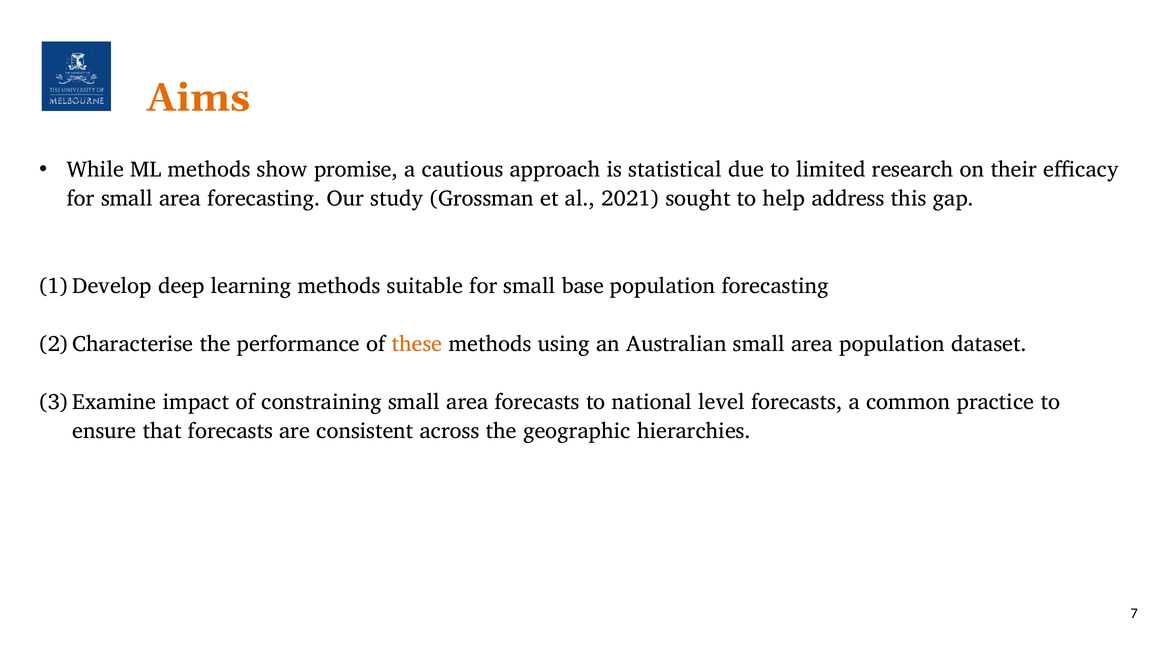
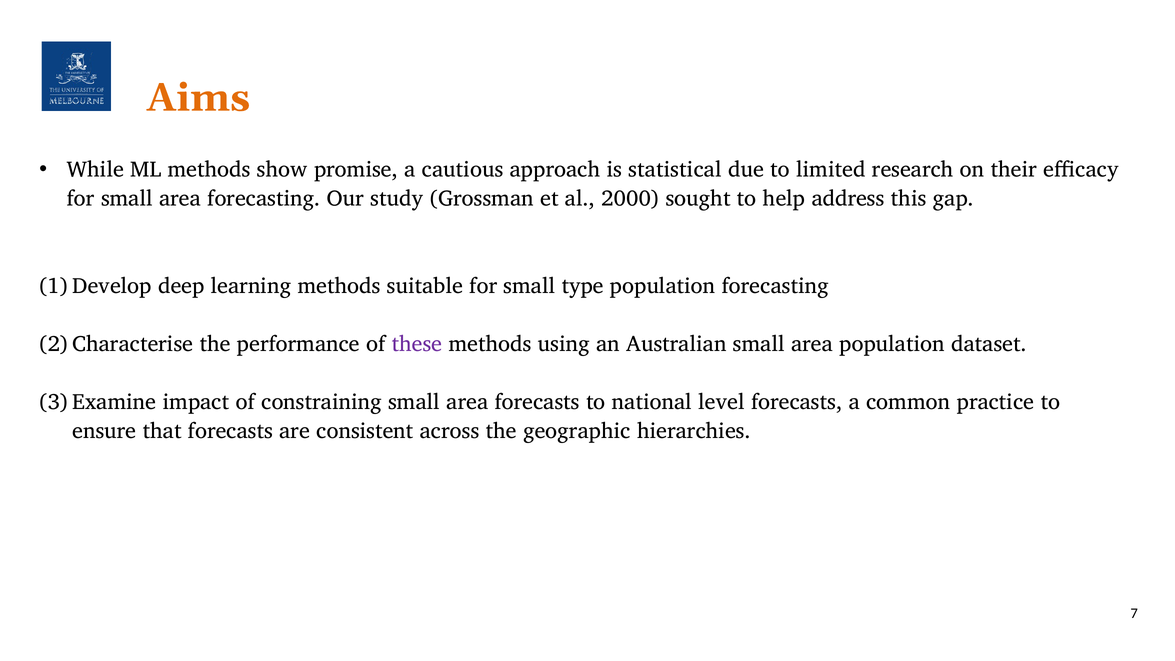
2021: 2021 -> 2000
base: base -> type
these colour: orange -> purple
